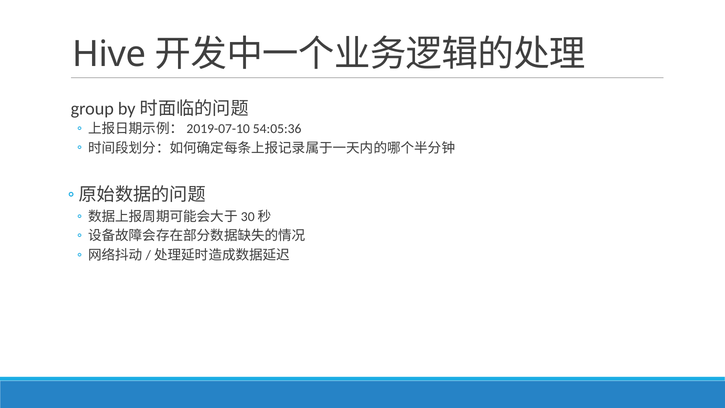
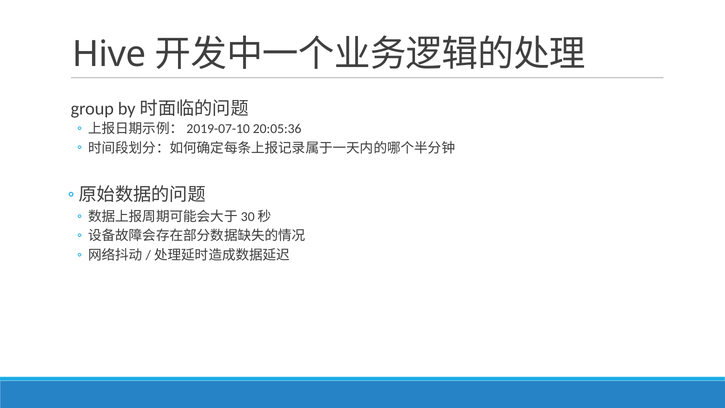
54:05:36: 54:05:36 -> 20:05:36
